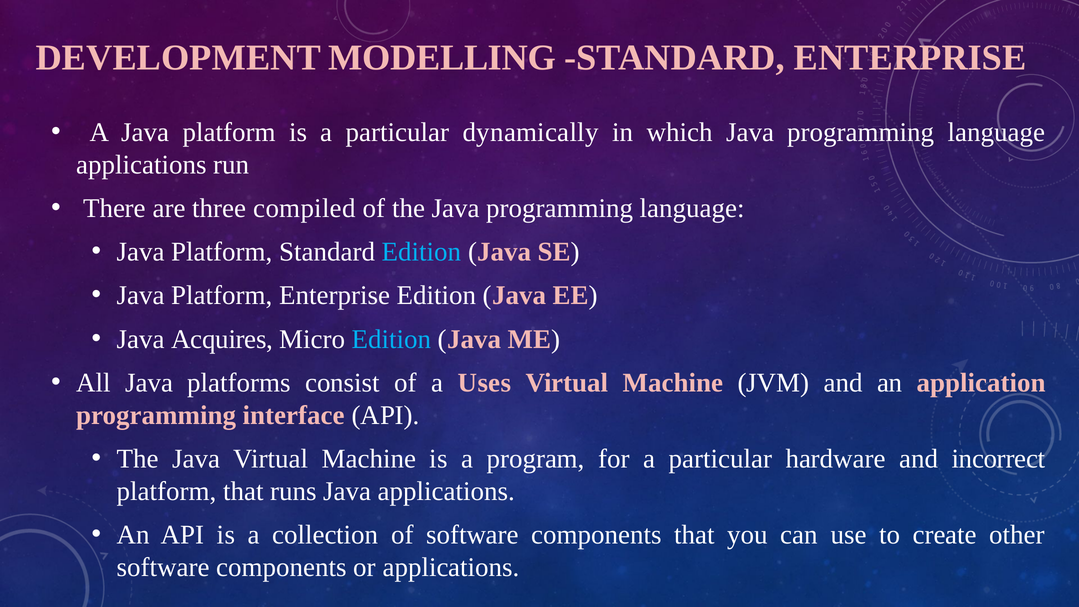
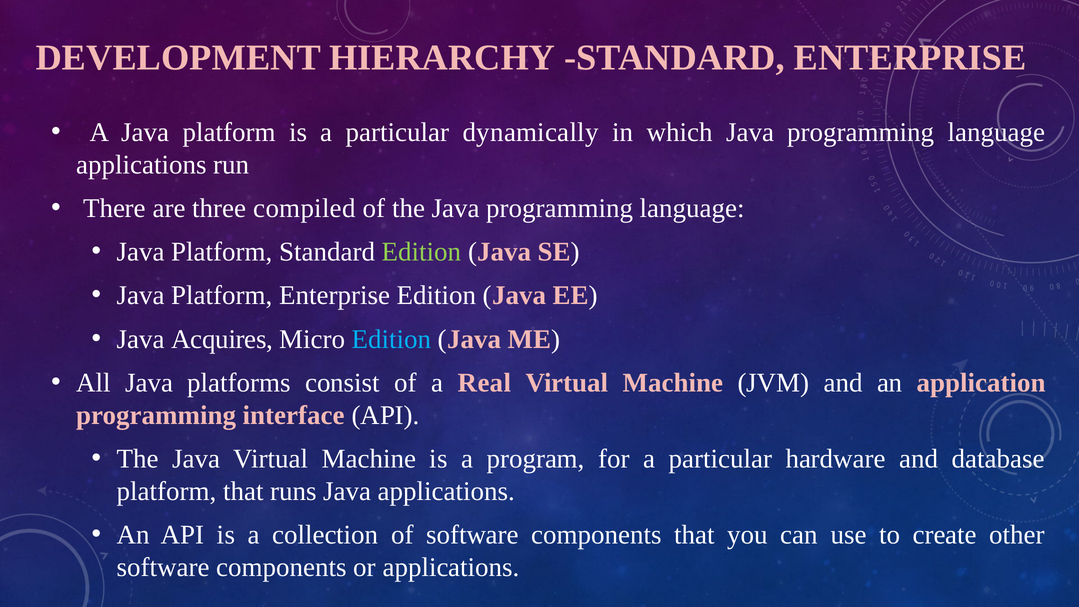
MODELLING: MODELLING -> HIERARCHY
Edition at (422, 252) colour: light blue -> light green
Uses: Uses -> Real
incorrect: incorrect -> database
